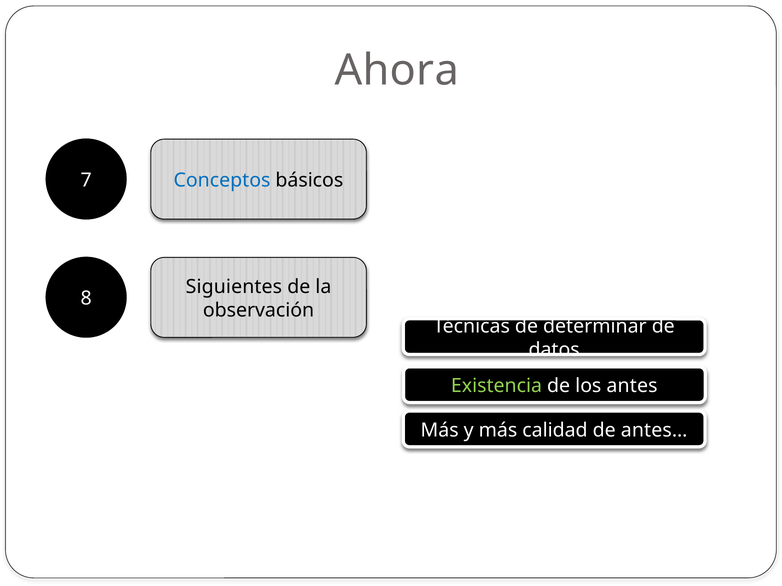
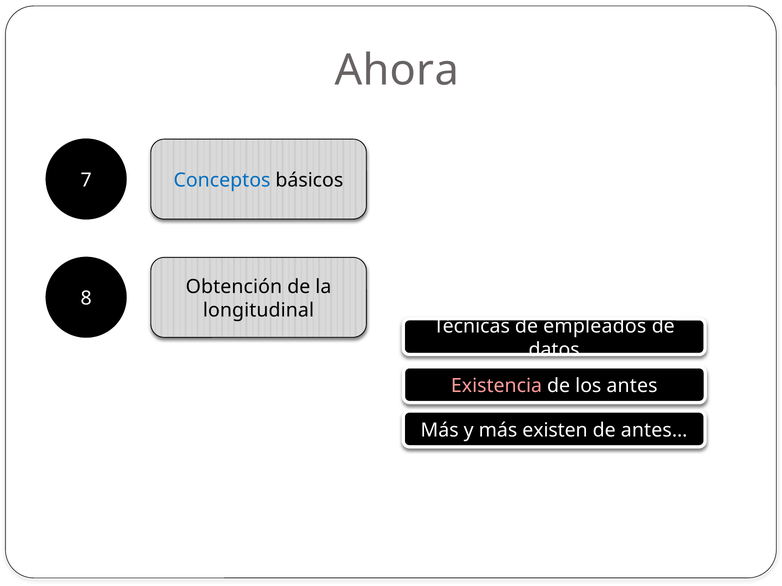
Siguientes: Siguientes -> Obtención
observación: observación -> longitudinal
determinar: determinar -> empleados
Existencia colour: light green -> pink
calidad: calidad -> existen
